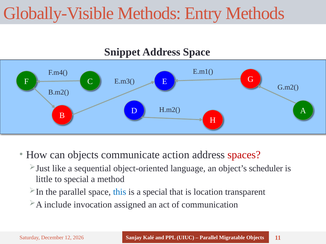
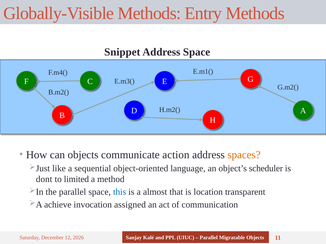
spaces colour: red -> orange
little: little -> dont
to special: special -> limited
a special: special -> almost
include: include -> achieve
